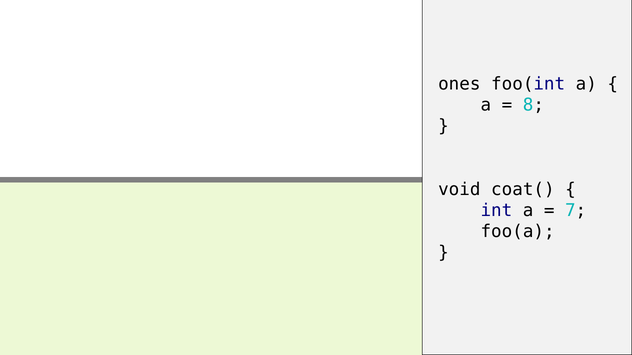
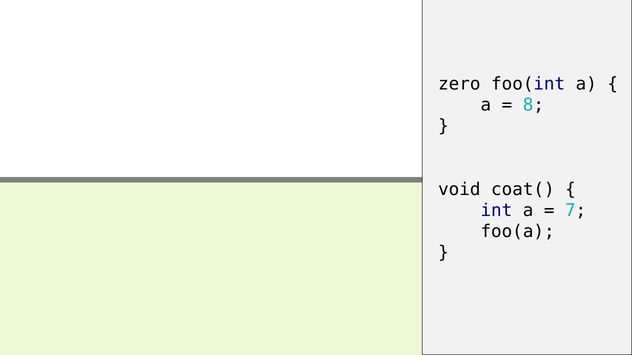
ones: ones -> zero
